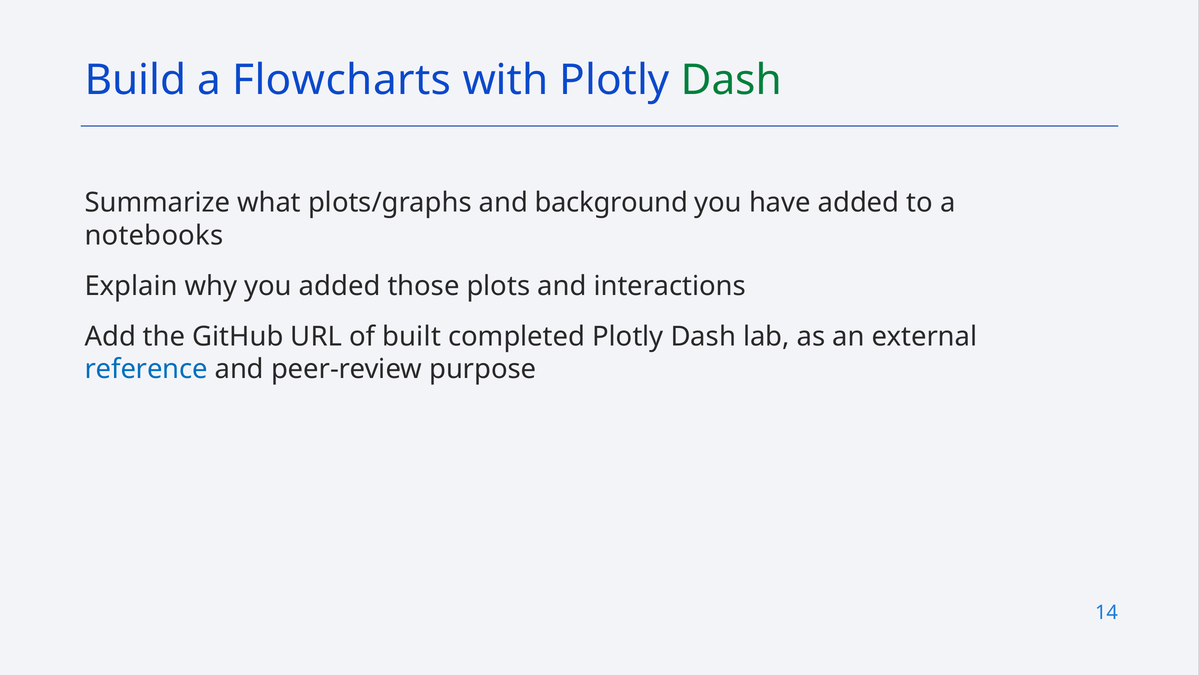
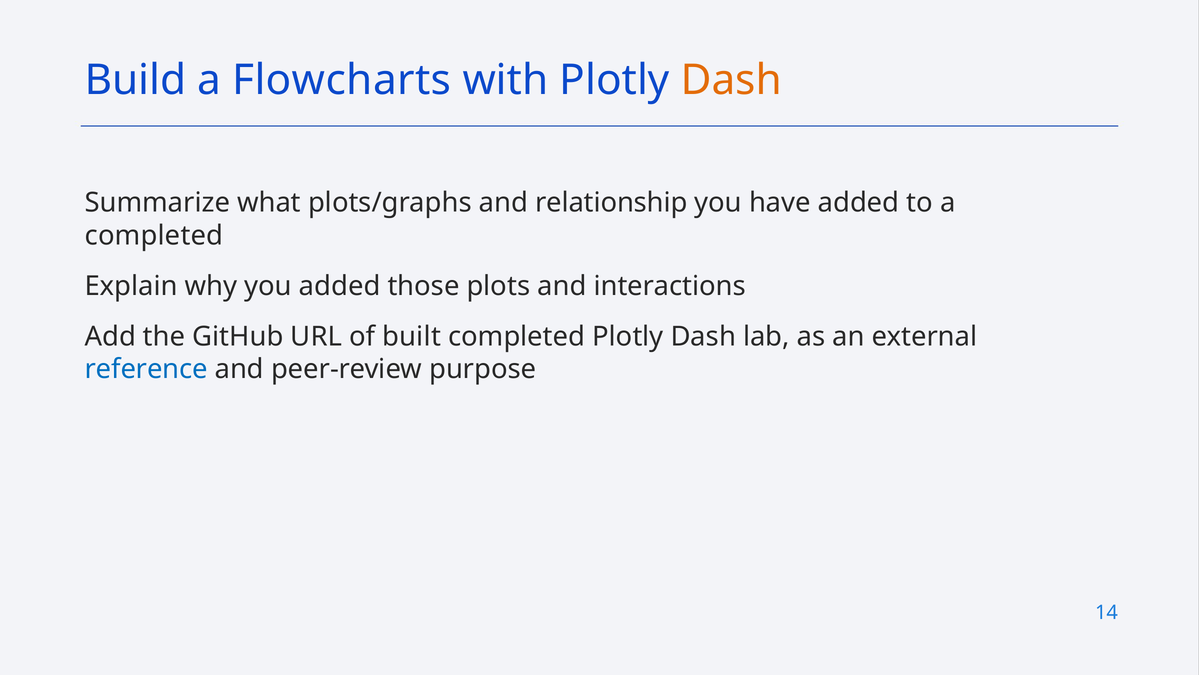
Dash at (731, 80) colour: green -> orange
background: background -> relationship
notebooks at (154, 235): notebooks -> completed
